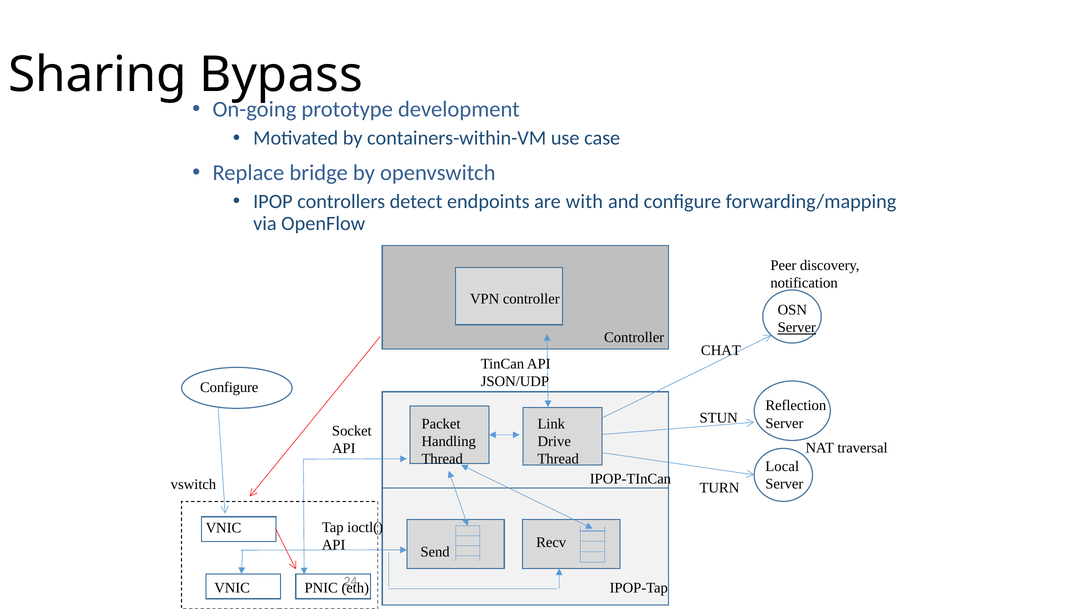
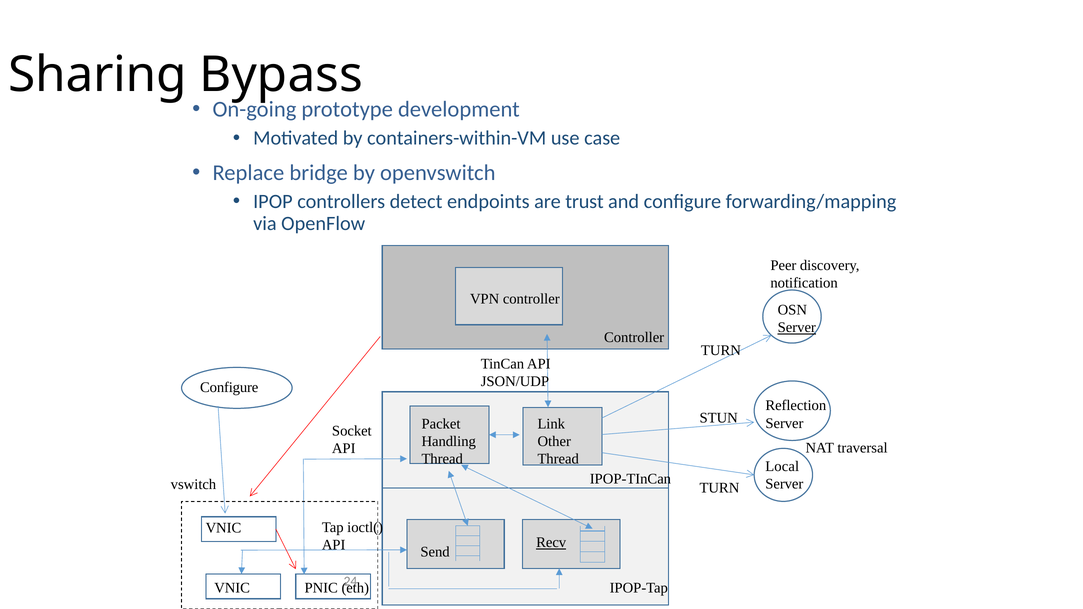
with: with -> trust
CHAT at (721, 351): CHAT -> TURN
Drive: Drive -> Other
Recv underline: none -> present
